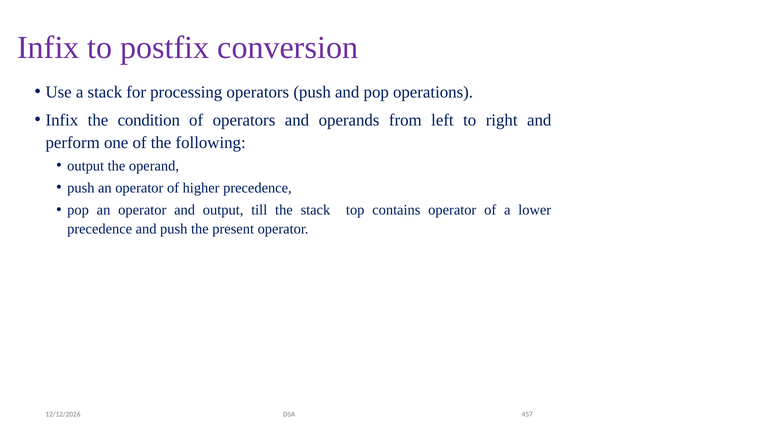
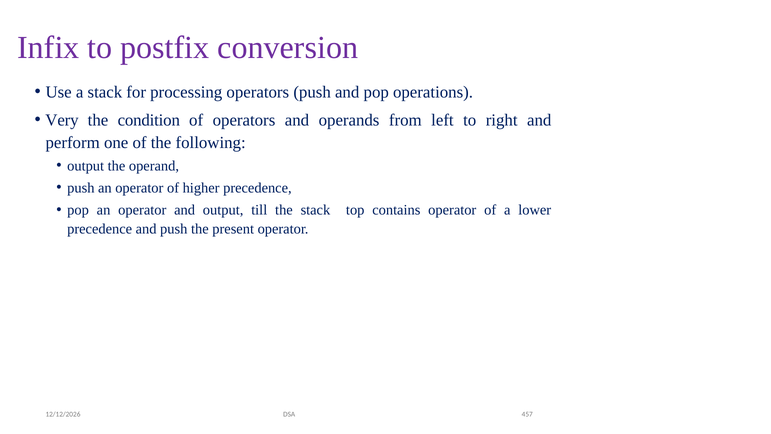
Infix at (62, 120): Infix -> Very
